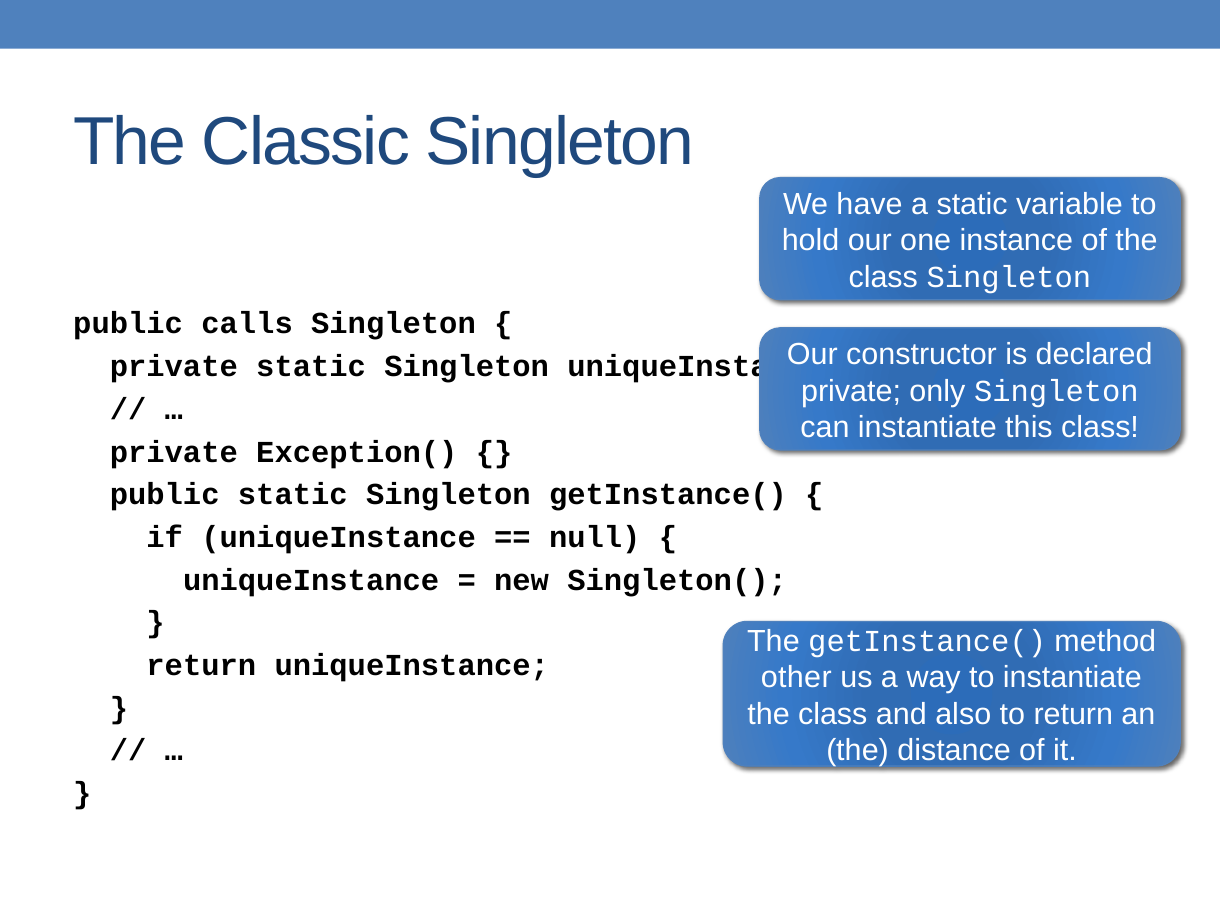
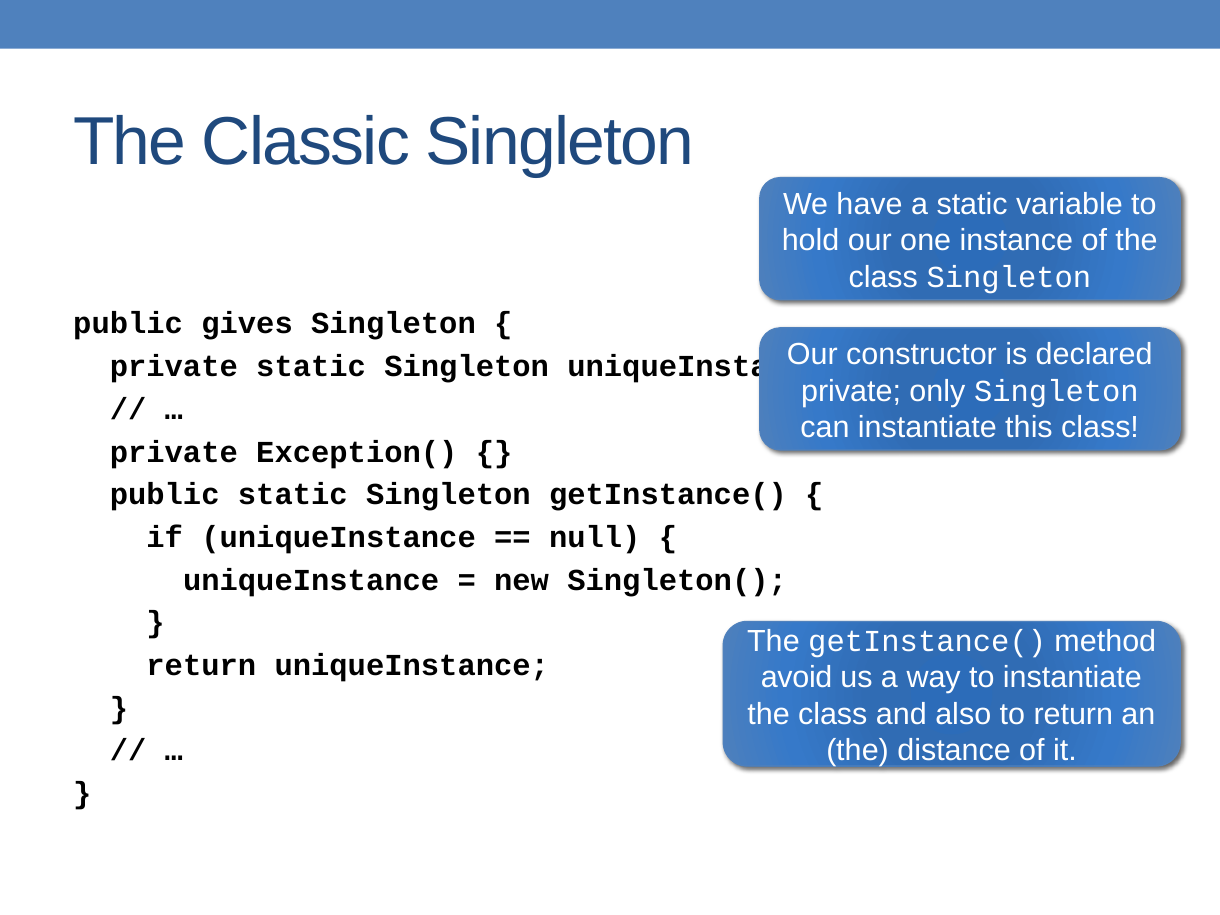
calls: calls -> gives
other: other -> avoid
